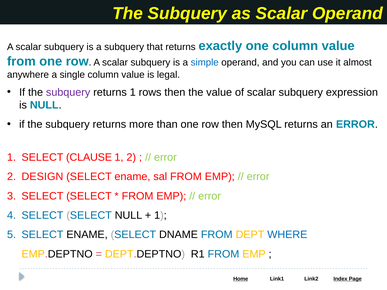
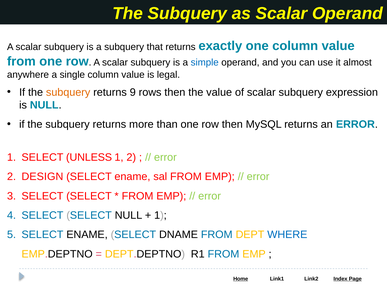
subquery at (68, 92) colour: purple -> orange
returns 1: 1 -> 9
CLAUSE: CLAUSE -> UNLESS
